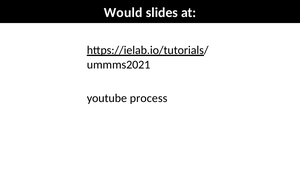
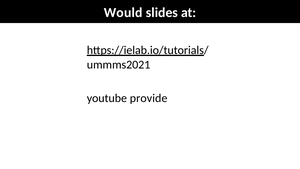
process: process -> provide
